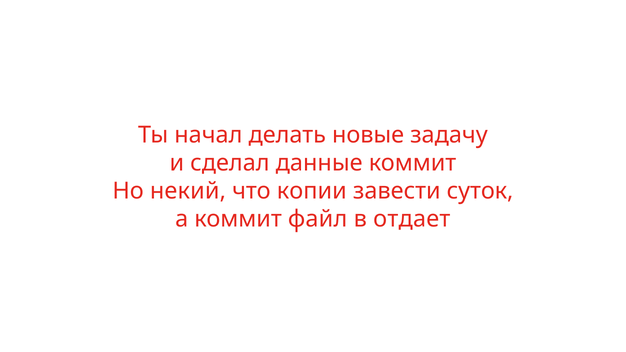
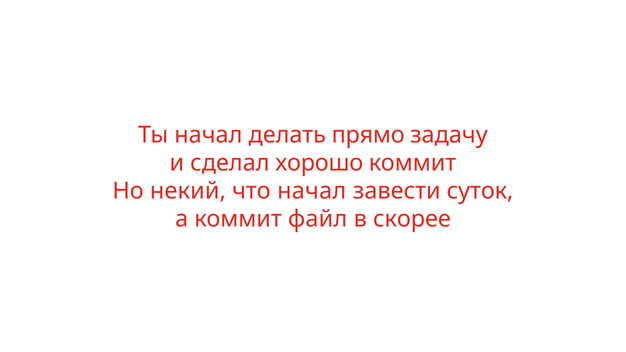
новые: новые -> прямо
данные: данные -> хорошо
что копии: копии -> начал
отдает: отдает -> скорее
